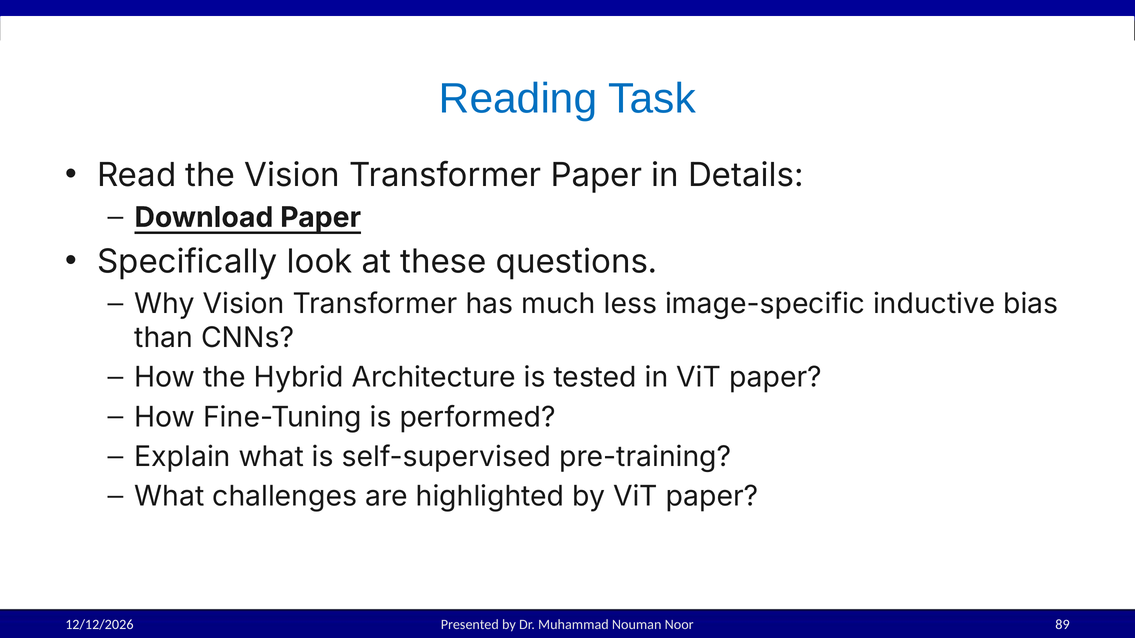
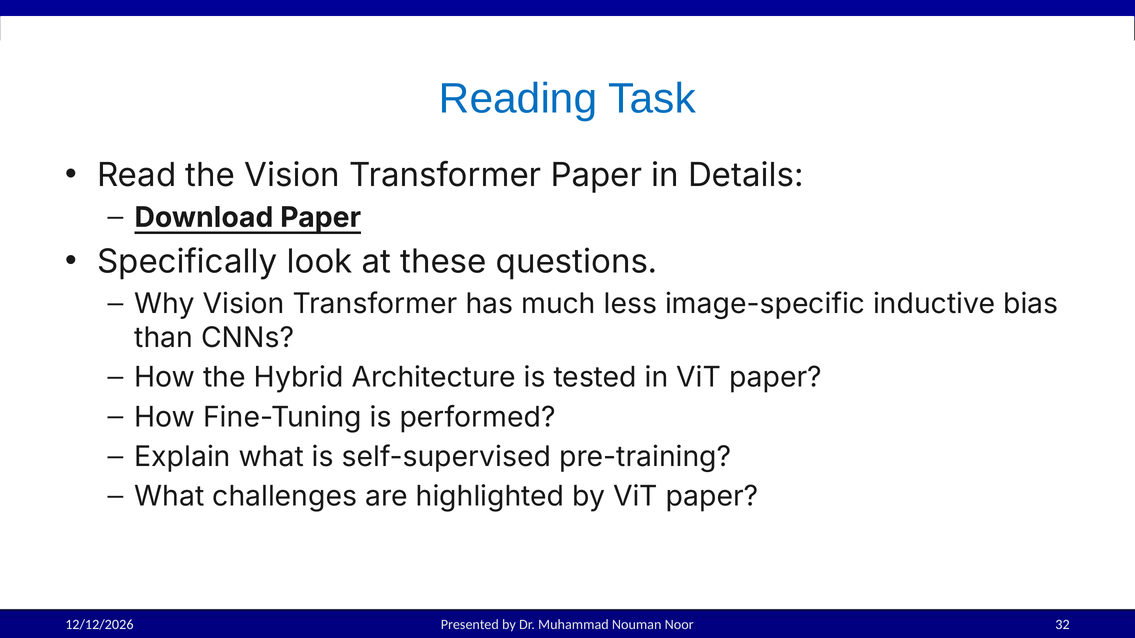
89: 89 -> 32
